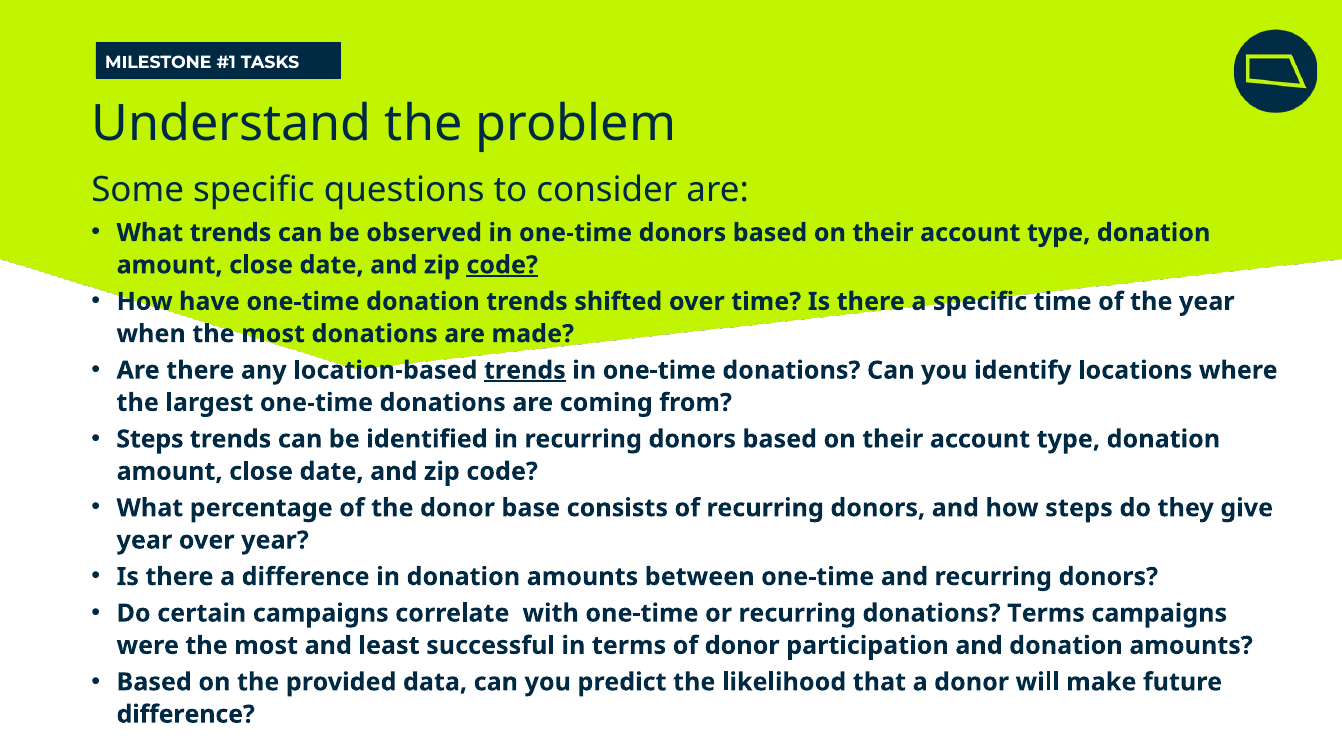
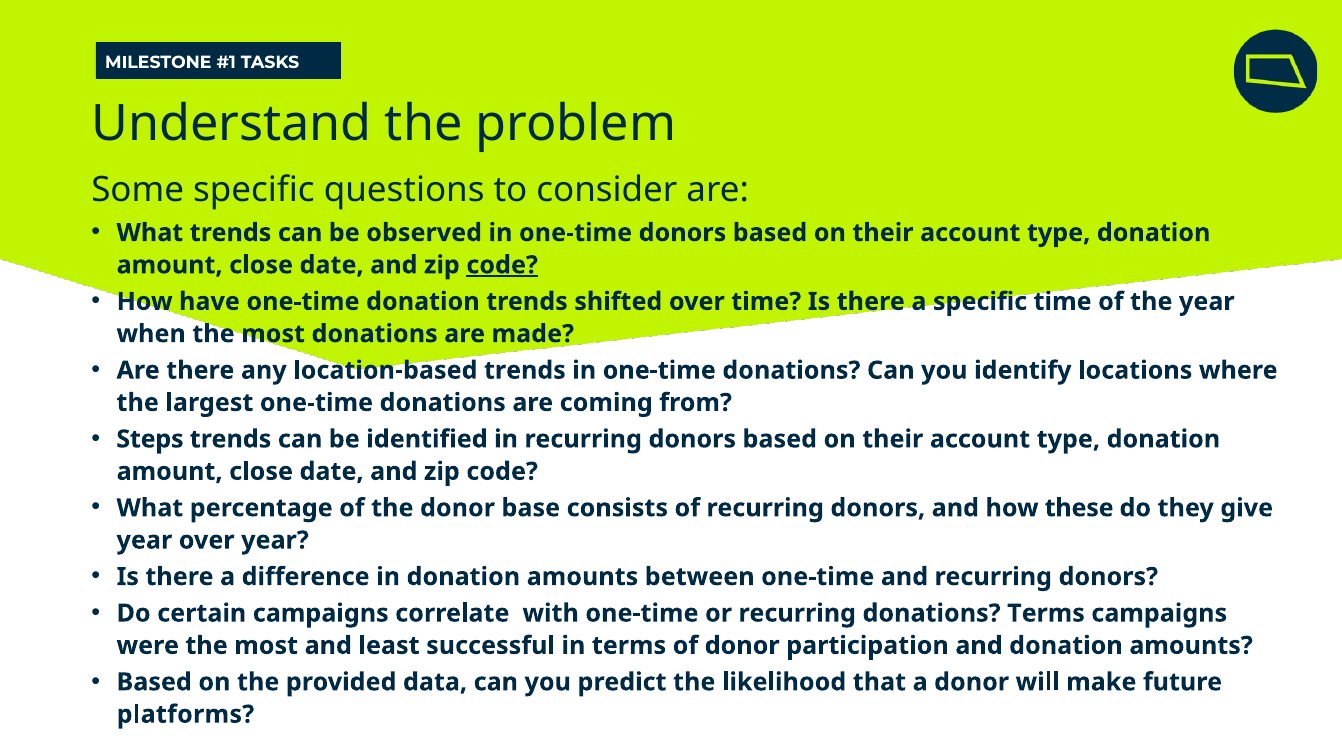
trends at (525, 370) underline: present -> none
how steps: steps -> these
difference at (186, 714): difference -> platforms
